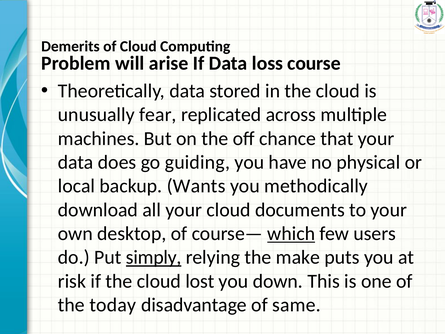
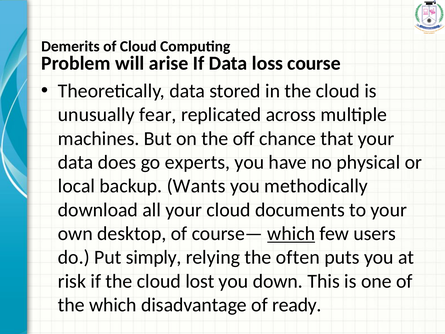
guiding: guiding -> experts
simply underline: present -> none
make: make -> often
the today: today -> which
same: same -> ready
